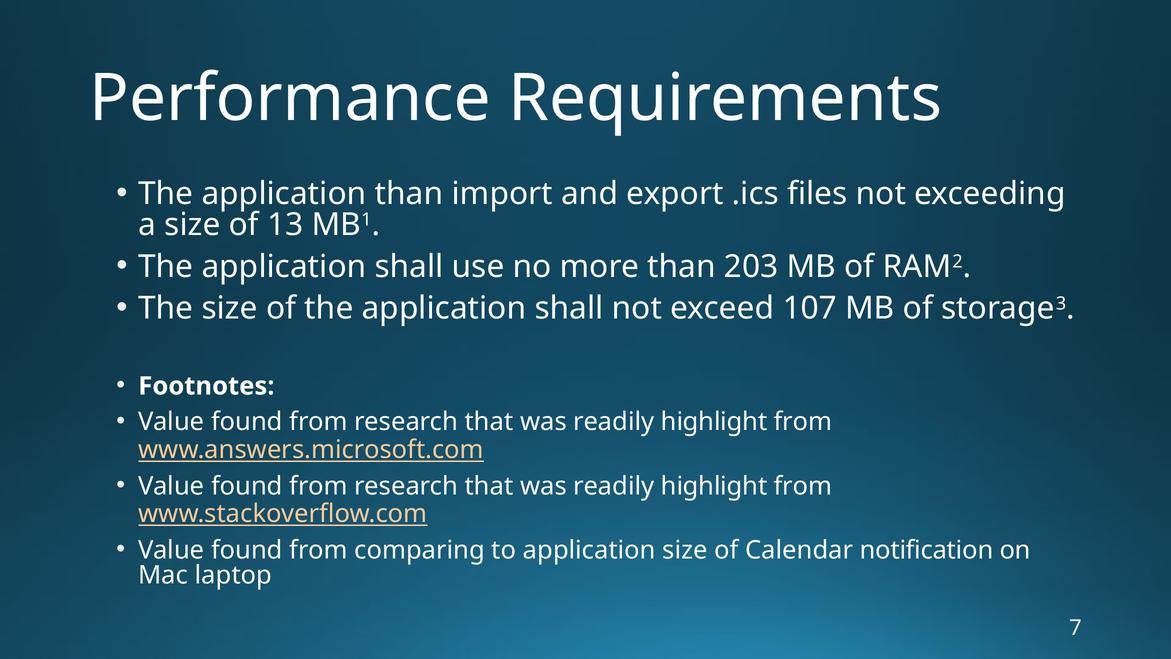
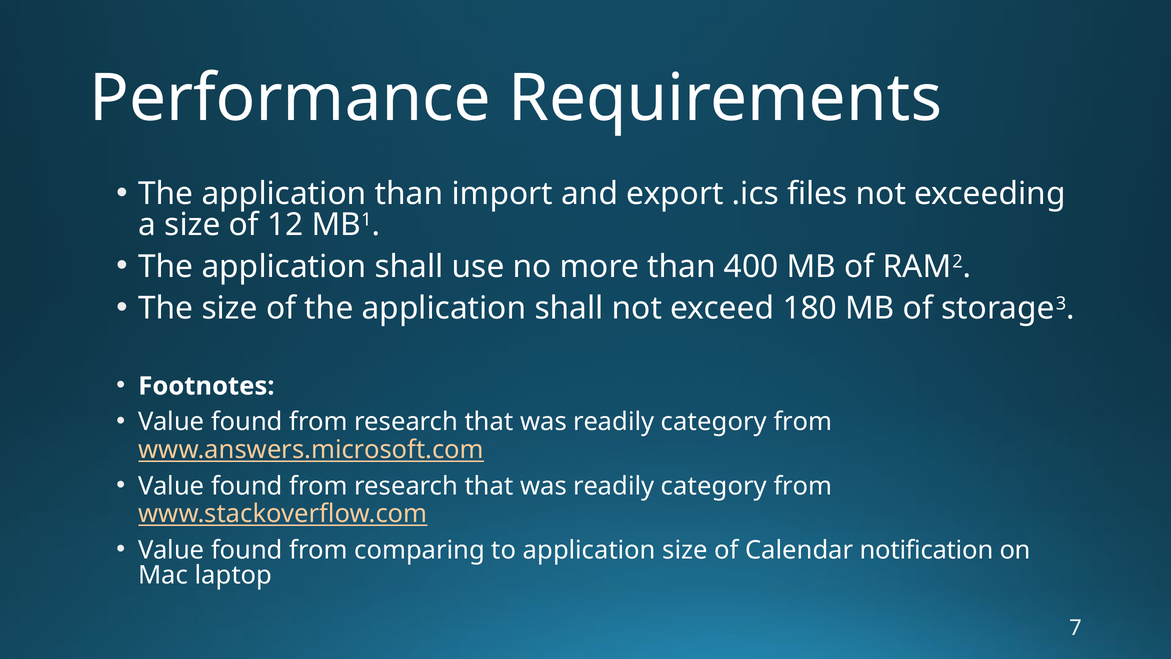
13: 13 -> 12
203: 203 -> 400
107: 107 -> 180
highlight at (714, 422): highlight -> category
highlight at (714, 486): highlight -> category
